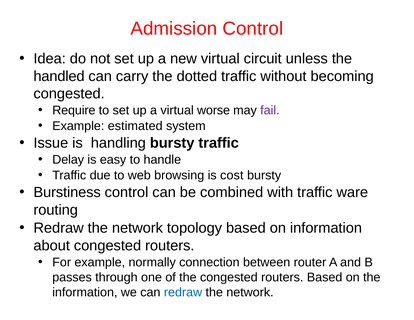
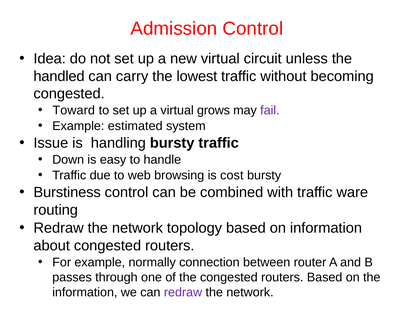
dotted: dotted -> lowest
Require: Require -> Toward
worse: worse -> grows
Delay: Delay -> Down
redraw at (183, 292) colour: blue -> purple
